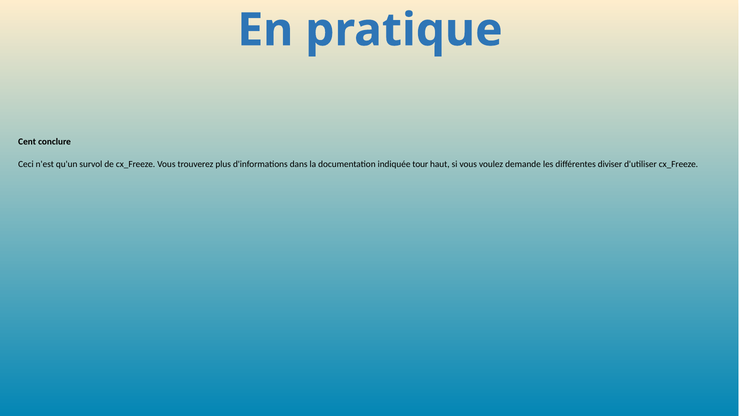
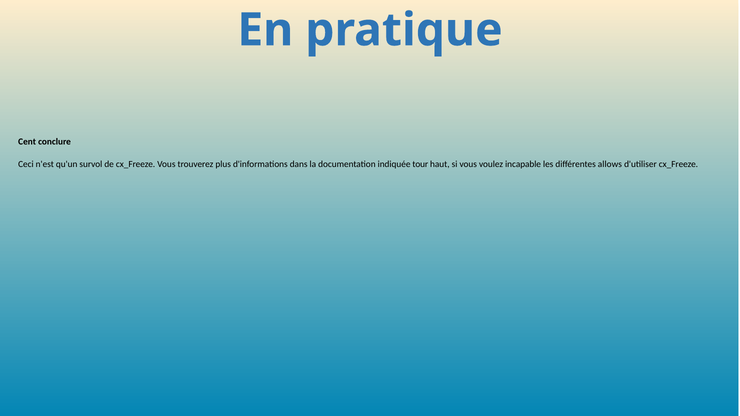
demande: demande -> incapable
diviser: diviser -> allows
